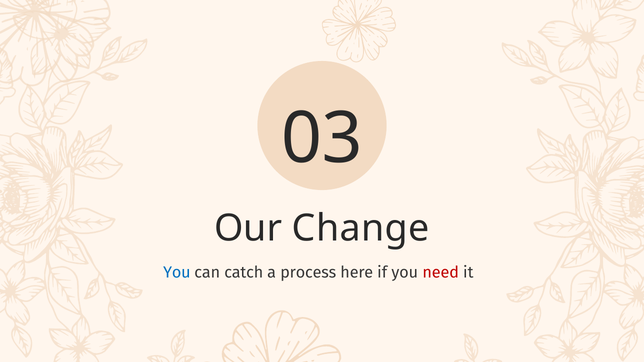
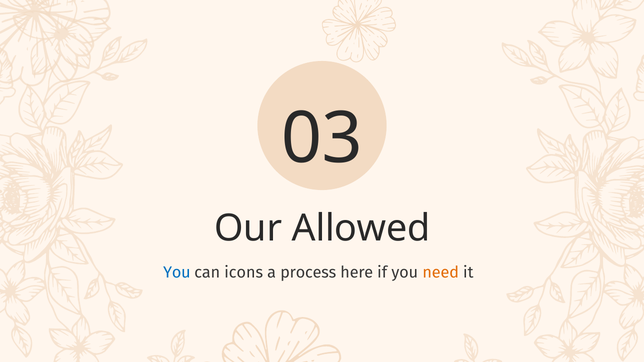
Change: Change -> Allowed
catch: catch -> icons
need colour: red -> orange
